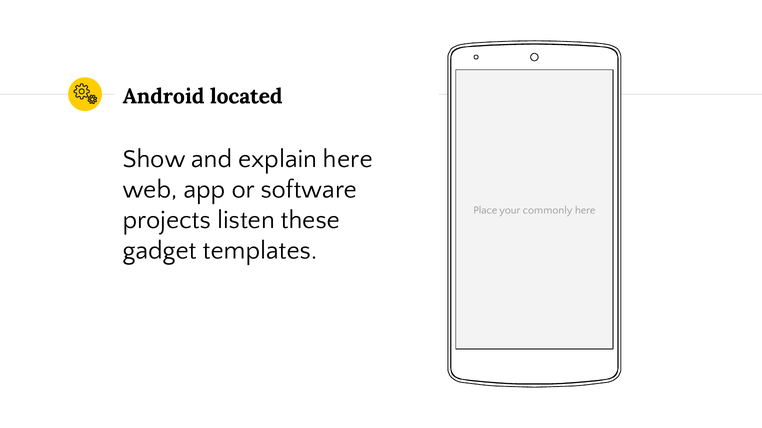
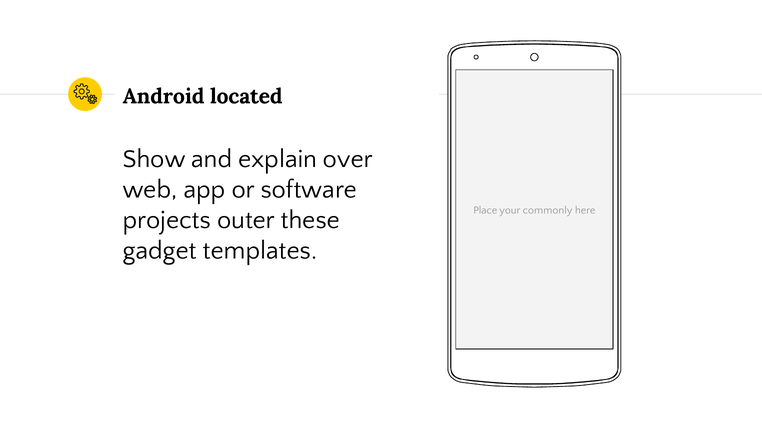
explain here: here -> over
listen: listen -> outer
